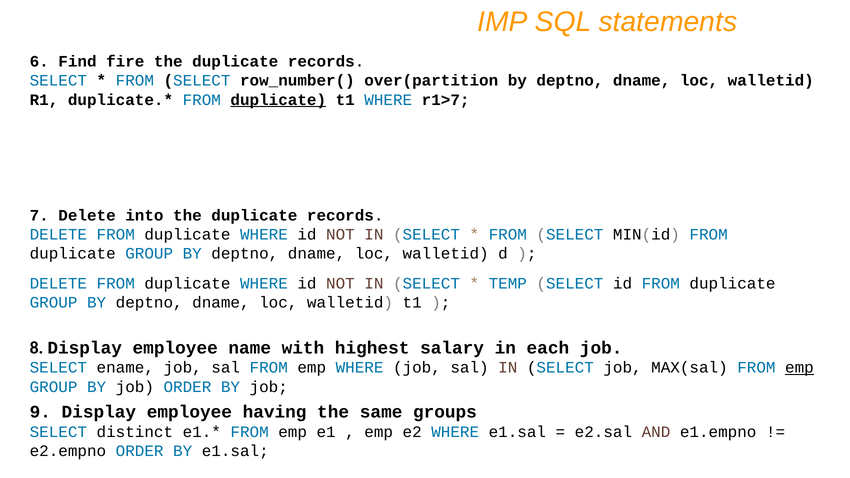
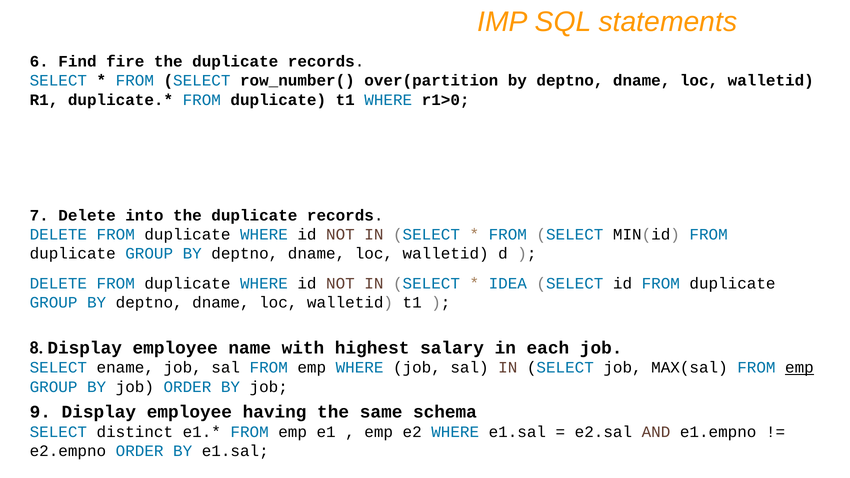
duplicate at (278, 100) underline: present -> none
r1>7: r1>7 -> r1>0
TEMP: TEMP -> IDEA
groups: groups -> schema
